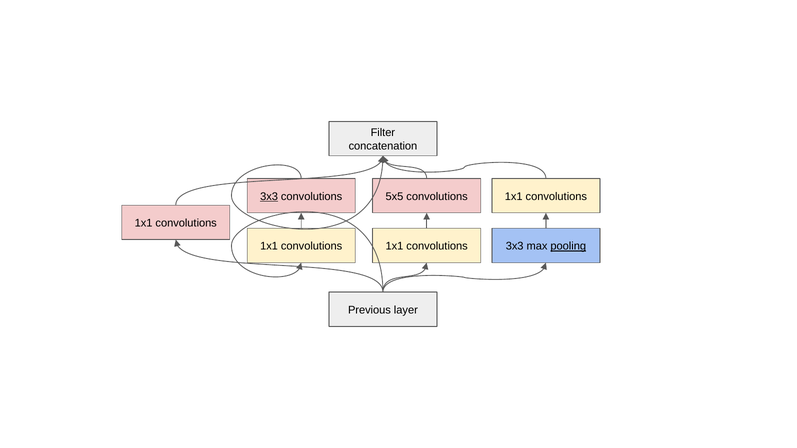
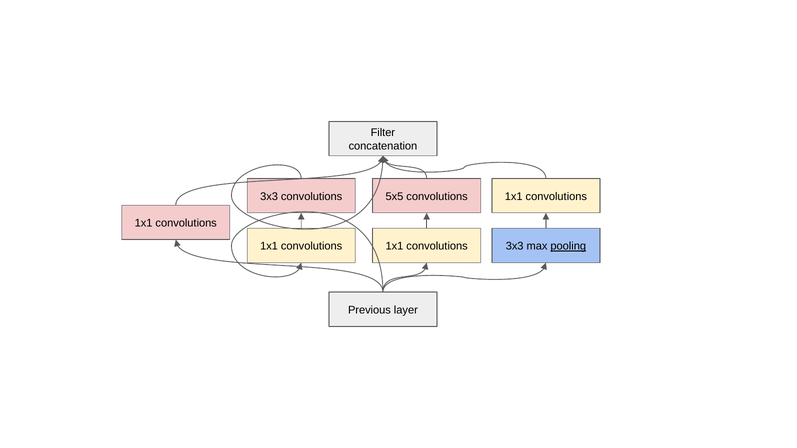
3x3 at (269, 197) underline: present -> none
